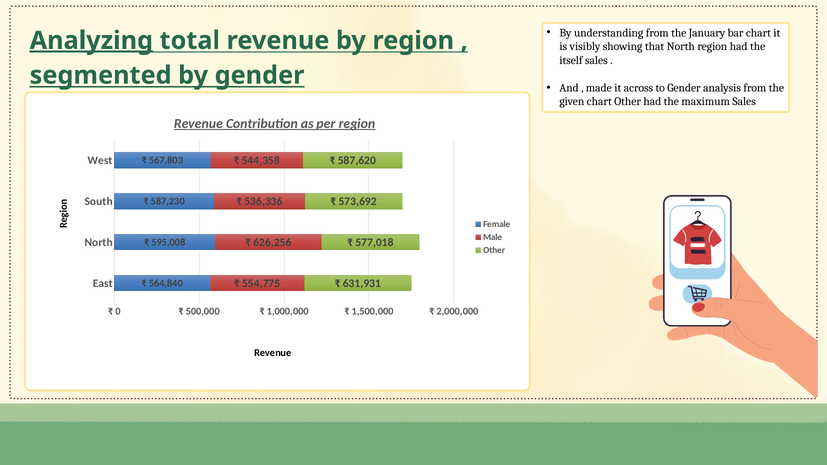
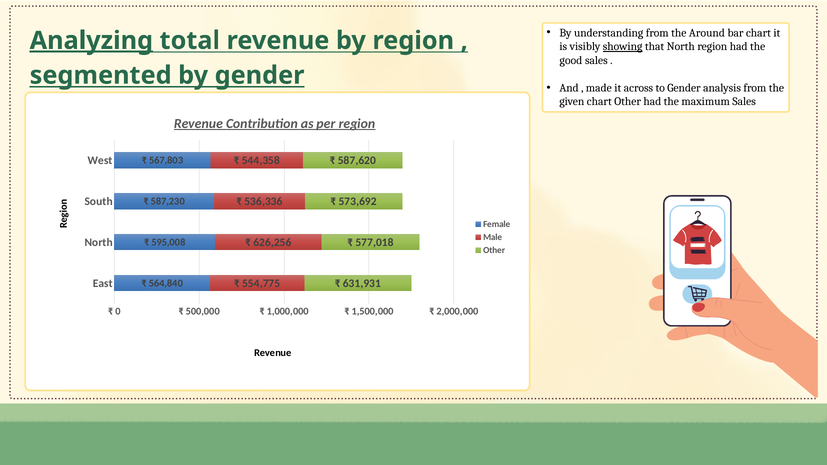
January: January -> Around
showing underline: none -> present
itself: itself -> good
